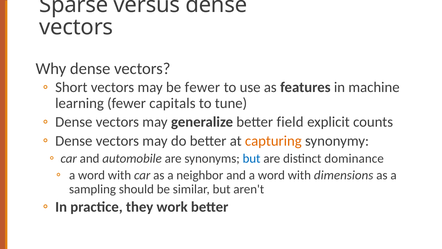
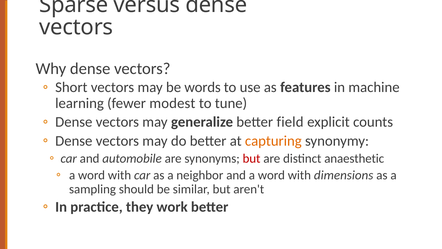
be fewer: fewer -> words
capitals: capitals -> modest
but at (252, 158) colour: blue -> red
dominance: dominance -> anaesthetic
